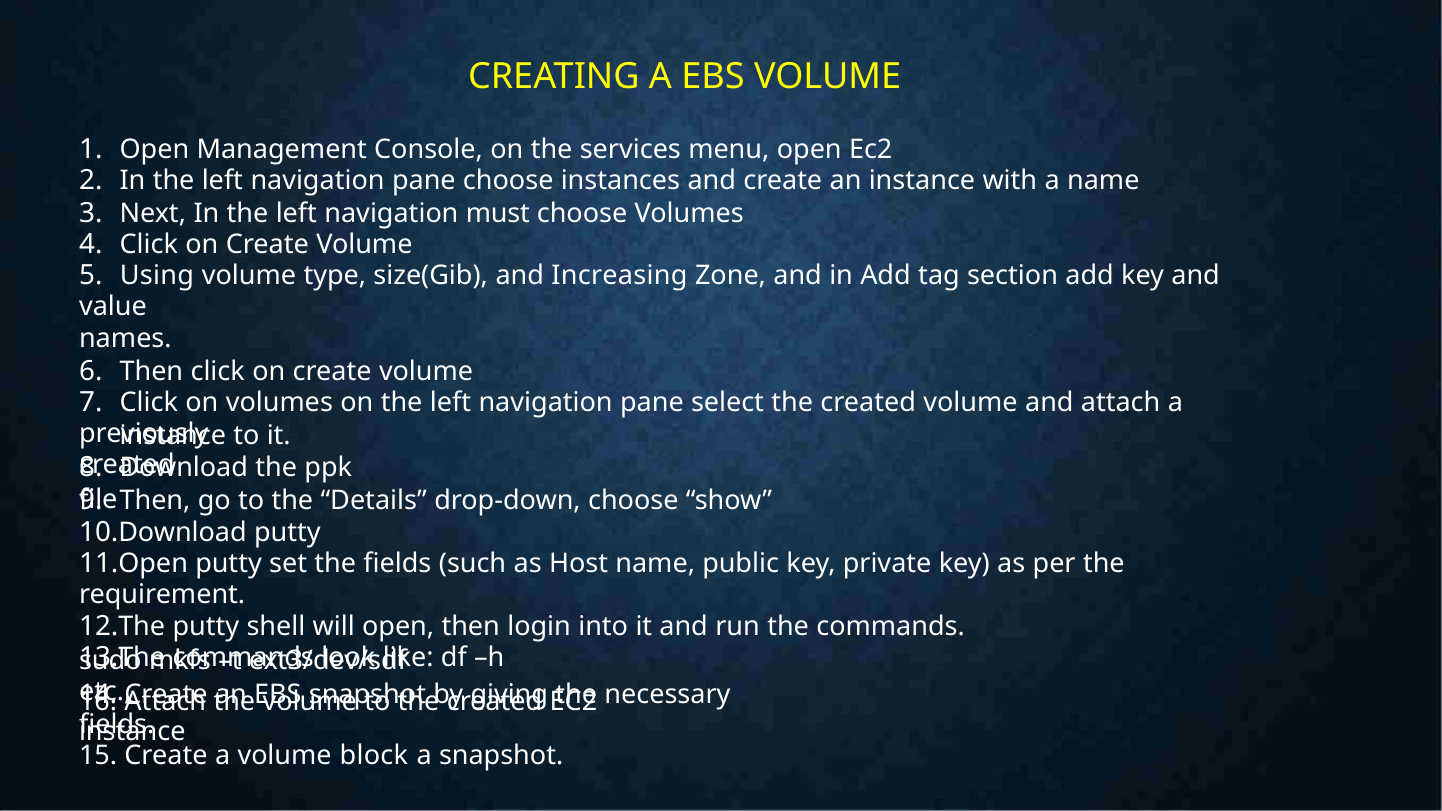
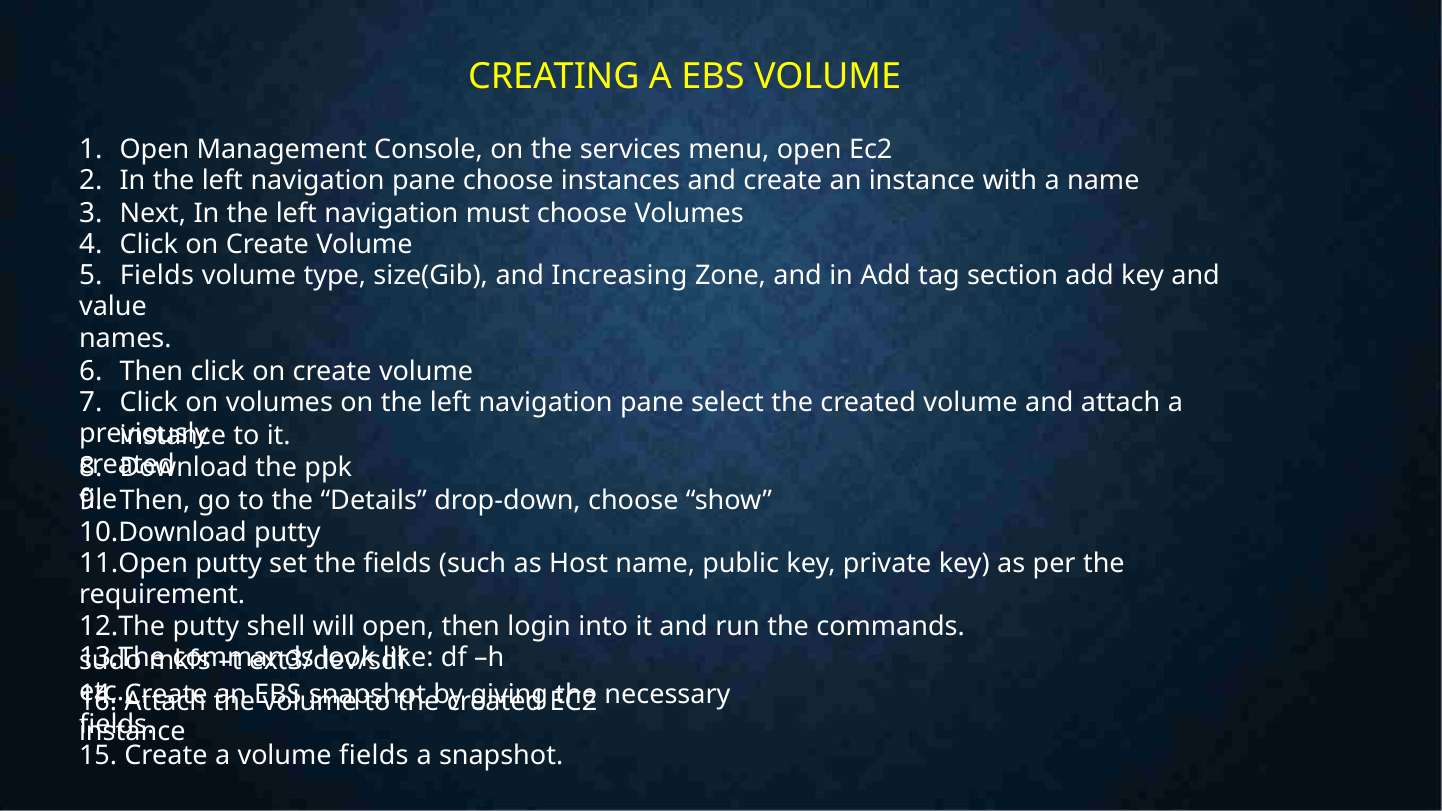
5 Using: Using -> Fields
volume block: block -> fields
